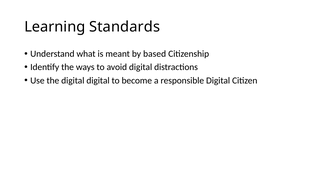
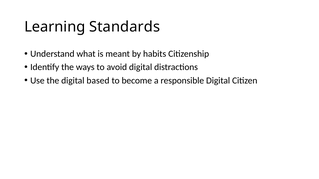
based: based -> habits
digital digital: digital -> based
